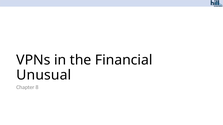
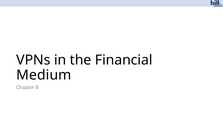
Unusual: Unusual -> Medium
